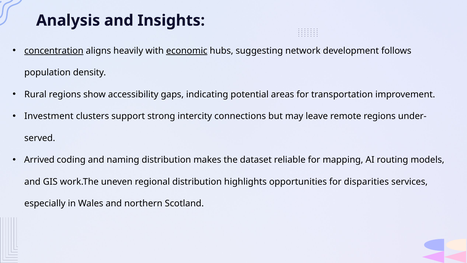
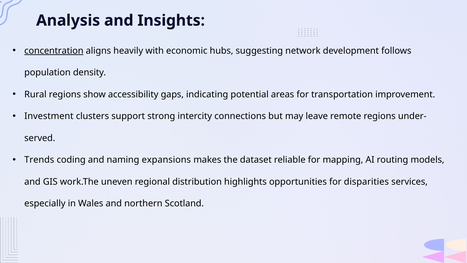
economic underline: present -> none
Arrived: Arrived -> Trends
naming distribution: distribution -> expansions
